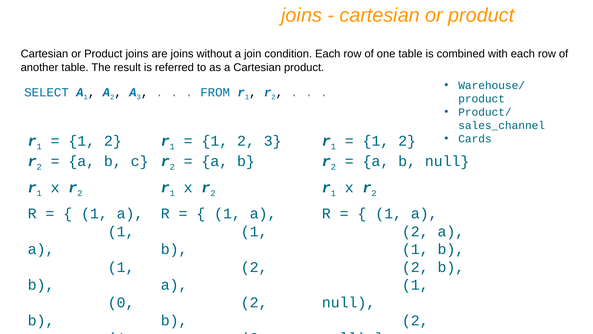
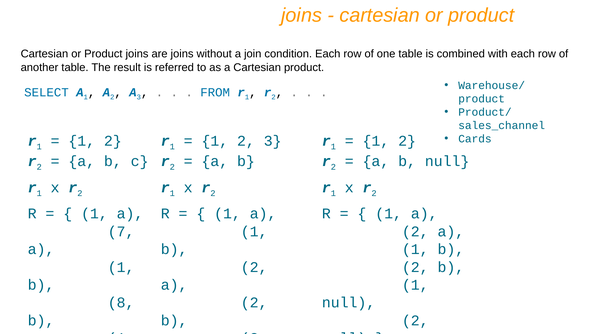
1 at (121, 231): 1 -> 7
0: 0 -> 8
